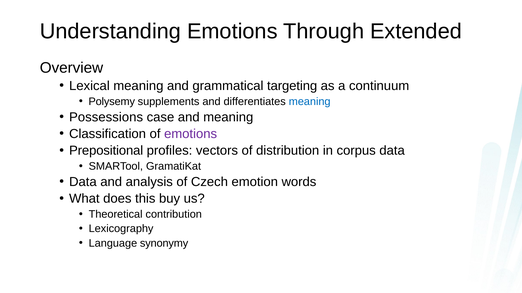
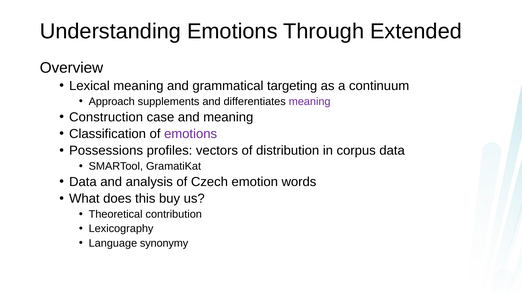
Polysemy: Polysemy -> Approach
meaning at (310, 102) colour: blue -> purple
Possessions: Possessions -> Construction
Prepositional: Prepositional -> Possessions
